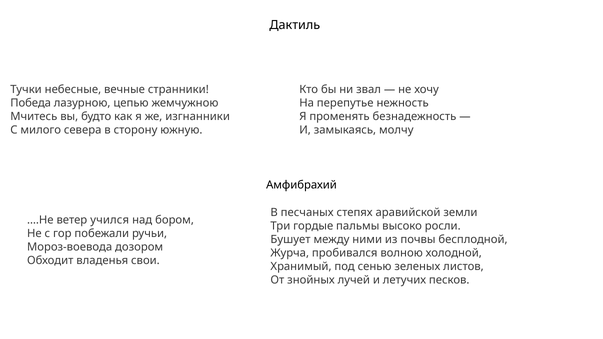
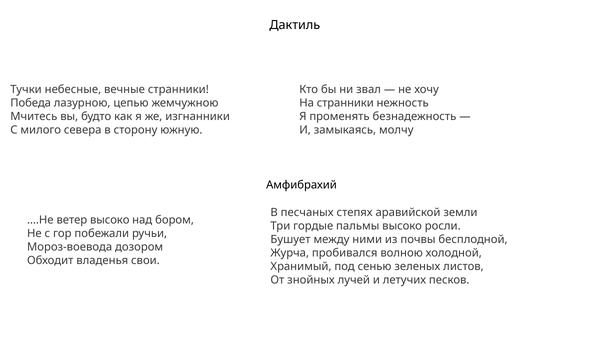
На перепутье: перепутье -> странники
ветер учился: учился -> высоко
